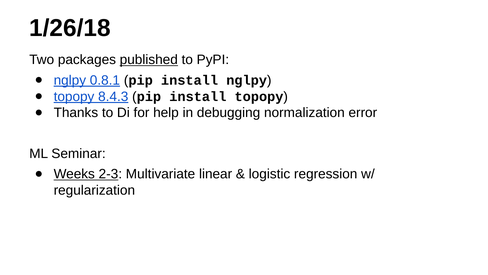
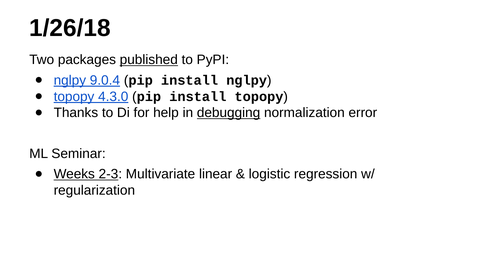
0.8.1: 0.8.1 -> 9.0.4
8.4.3: 8.4.3 -> 4.3.0
debugging underline: none -> present
